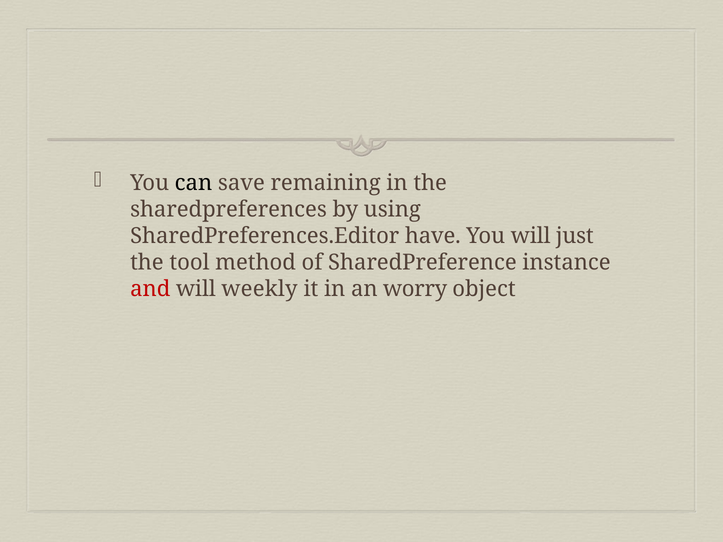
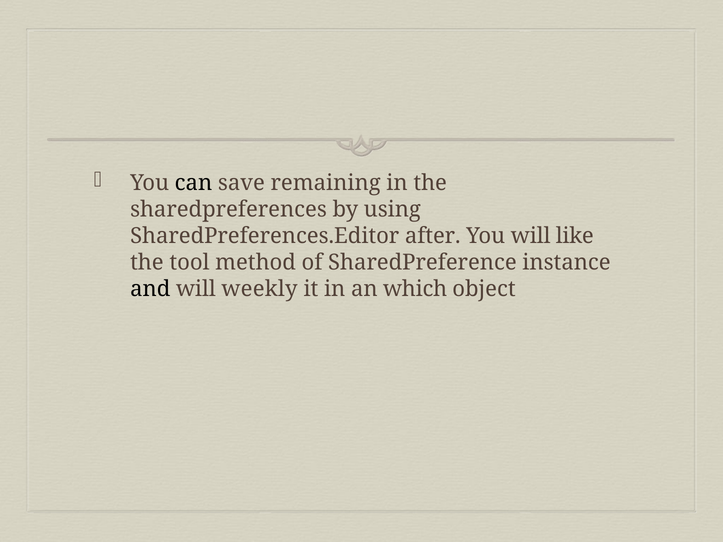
have: have -> after
just: just -> like
and colour: red -> black
worry: worry -> which
